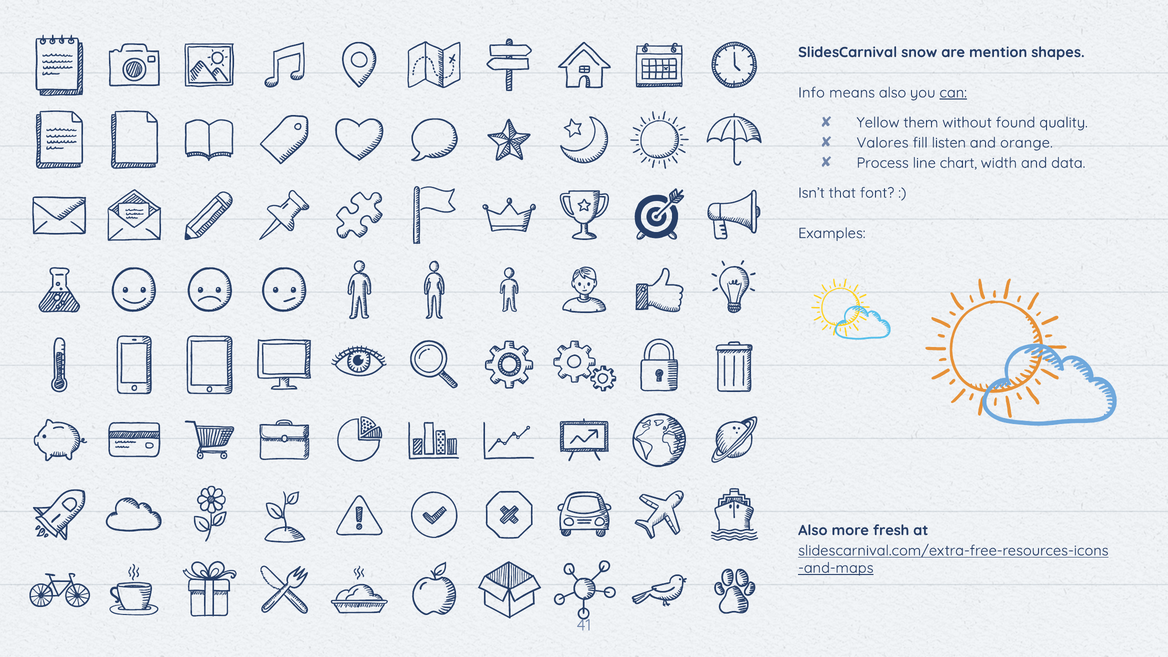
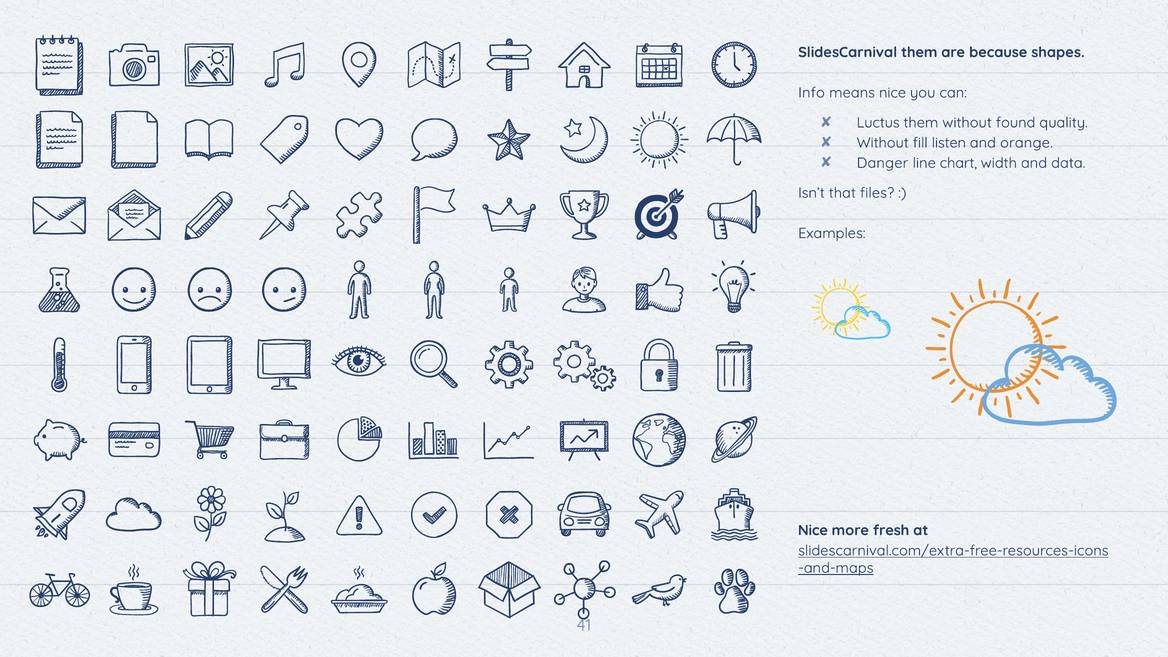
SlidesCarnival snow: snow -> them
mention: mention -> because
means also: also -> nice
can underline: present -> none
Yellow: Yellow -> Luctus
Valores at (883, 143): Valores -> Without
Process: Process -> Danger
font: font -> files
Also at (813, 530): Also -> Nice
